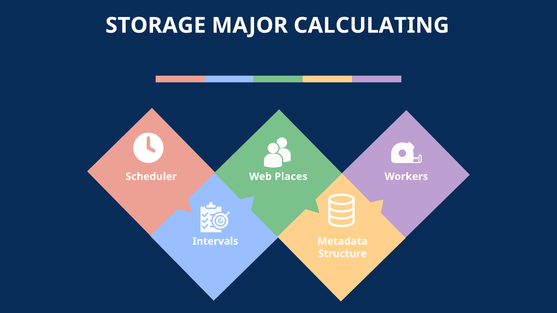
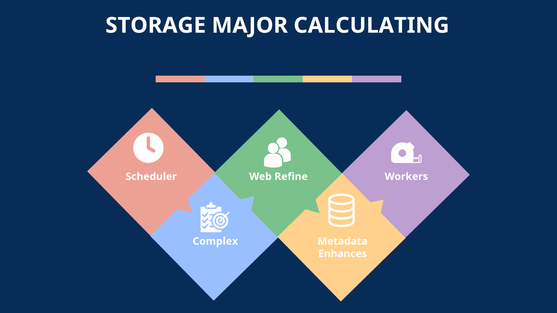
Places: Places -> Refine
Intervals: Intervals -> Complex
Structure: Structure -> Enhances
